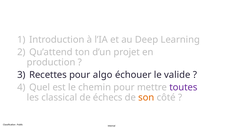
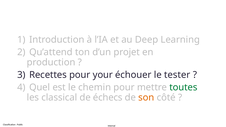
algo: algo -> your
valide: valide -> tester
toutes colour: purple -> green
